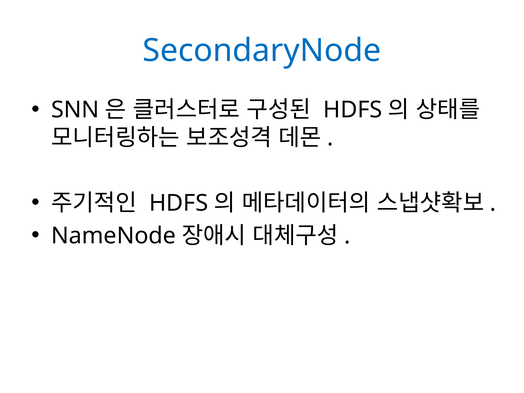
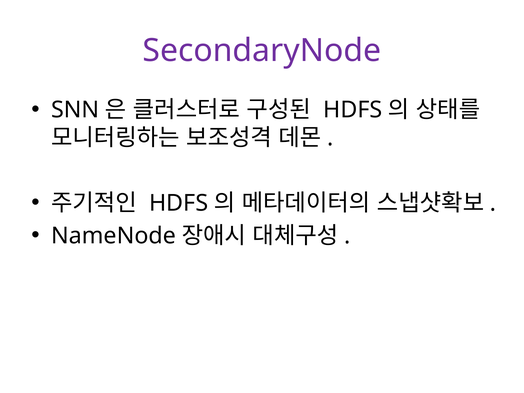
SecondaryNode colour: blue -> purple
